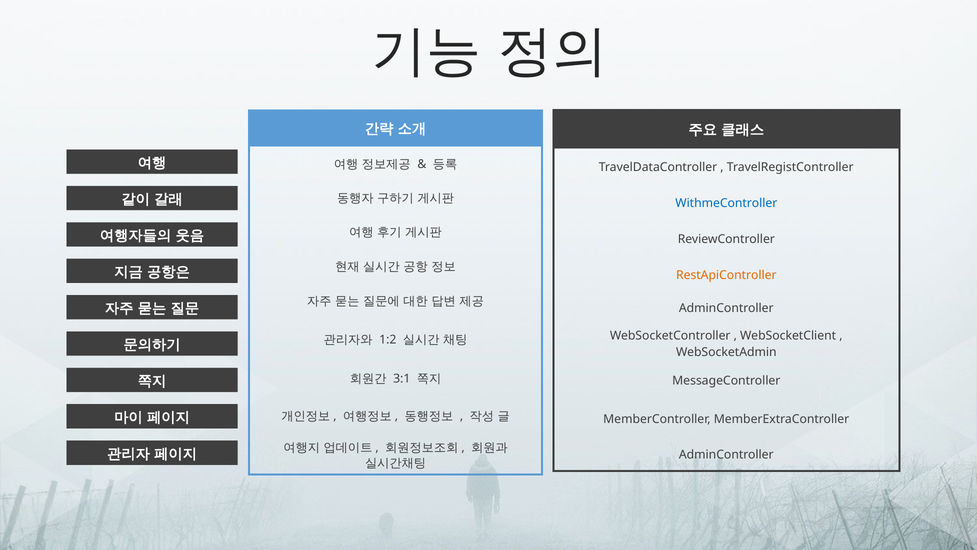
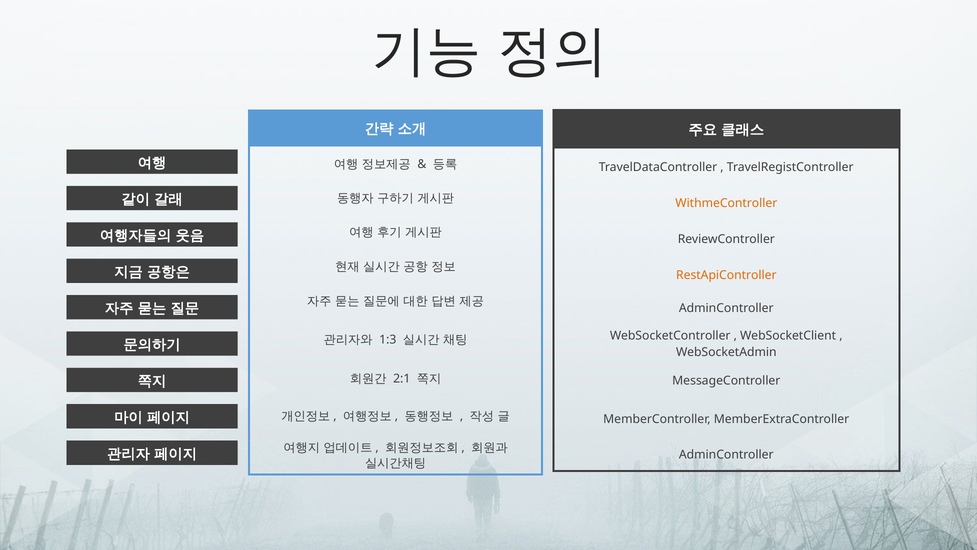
WithmeController colour: blue -> orange
1:2: 1:2 -> 1:3
3:1: 3:1 -> 2:1
